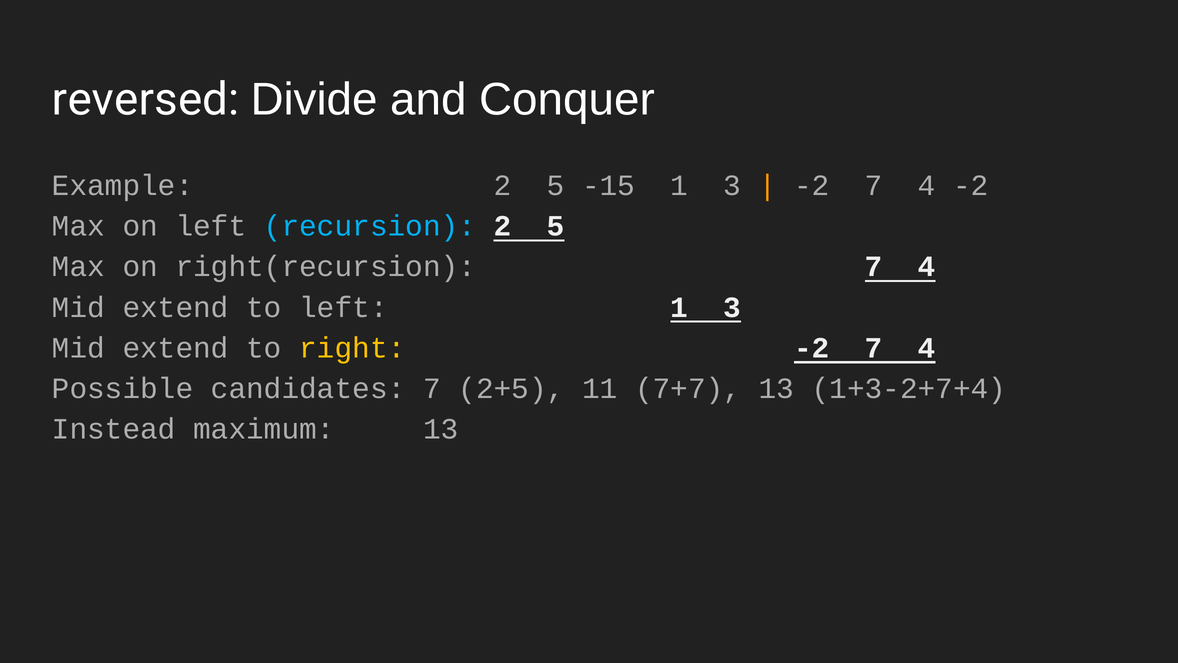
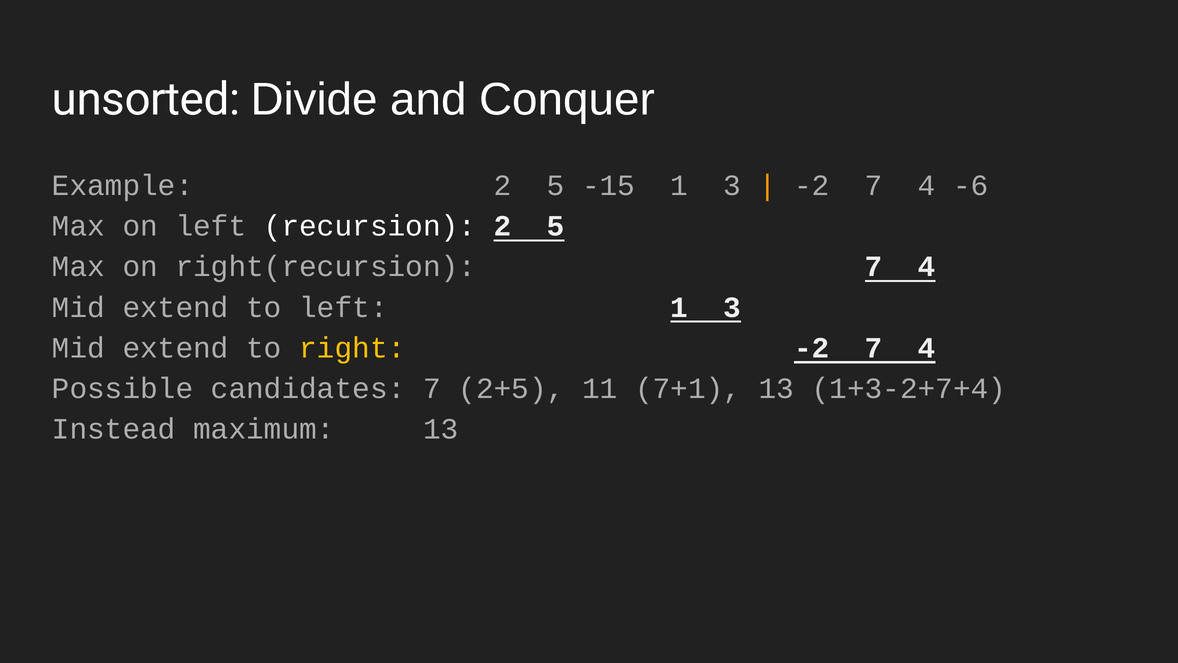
reversed: reversed -> unsorted
4 -2: -2 -> -6
recursion colour: light blue -> white
7+7: 7+7 -> 7+1
